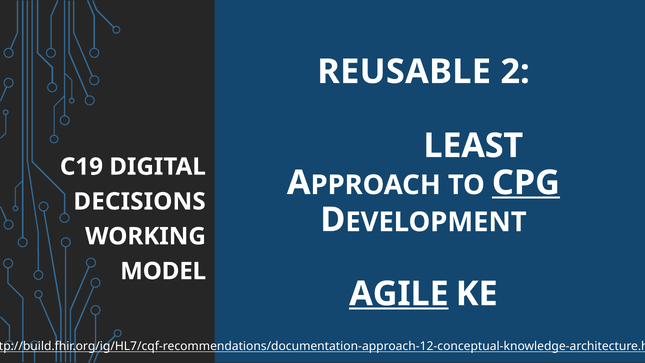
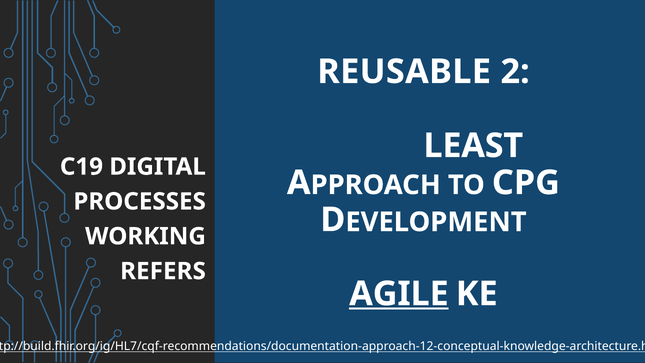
CPG underline: present -> none
DECISIONS: DECISIONS -> PROCESSES
MODEL: MODEL -> REFERS
